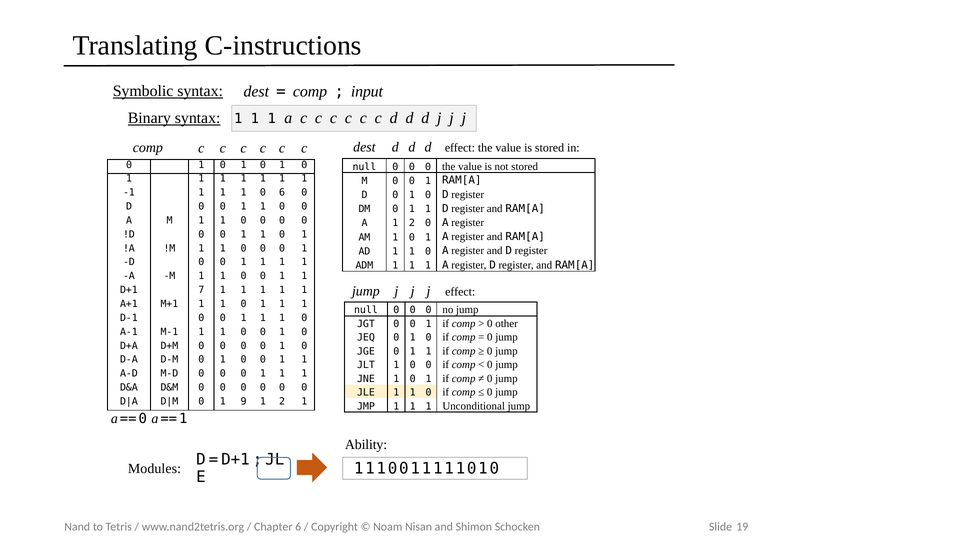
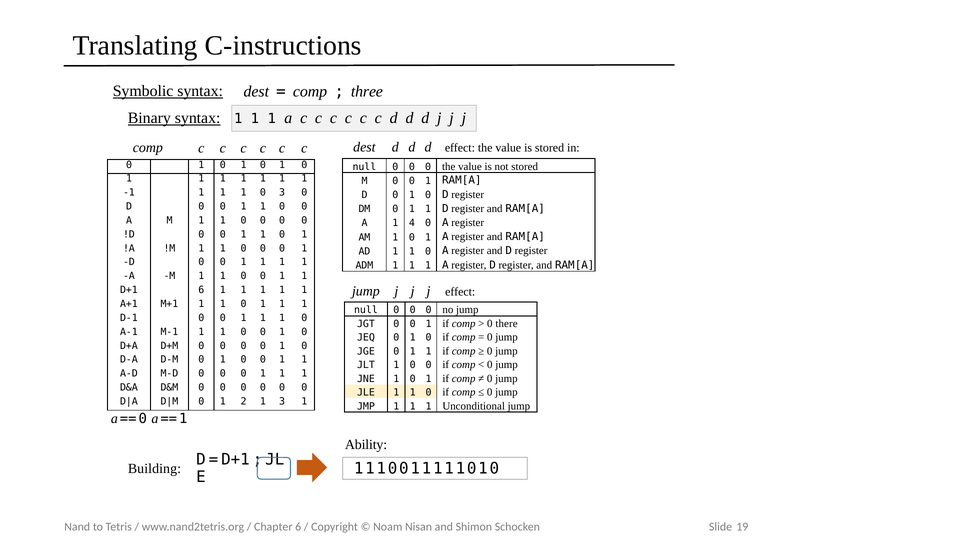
input: input -> three
0 6: 6 -> 3
A 1 2: 2 -> 4
D+1 7: 7 -> 6
other: other -> there
9: 9 -> 2
2 at (282, 402): 2 -> 3
Modules: Modules -> Building
